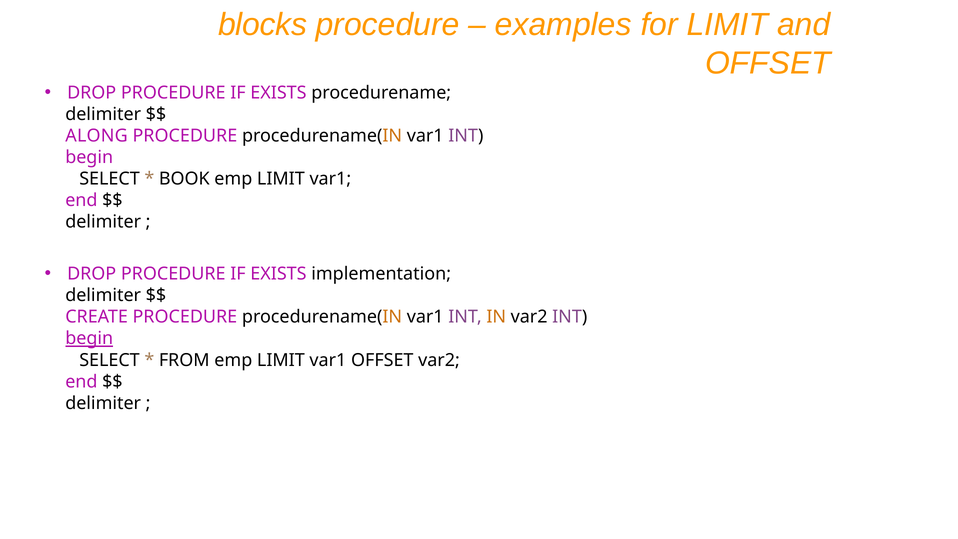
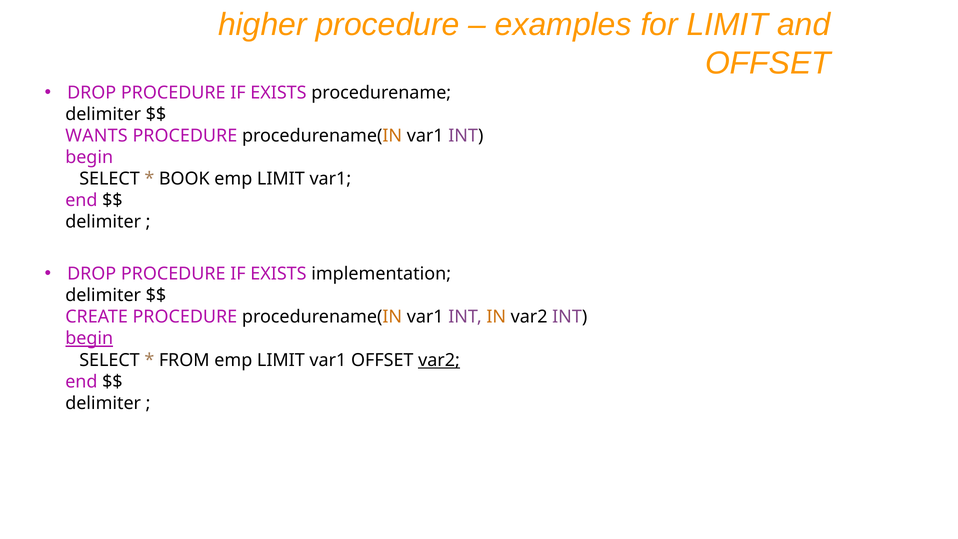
blocks: blocks -> higher
ALONG: ALONG -> WANTS
var2 at (439, 360) underline: none -> present
